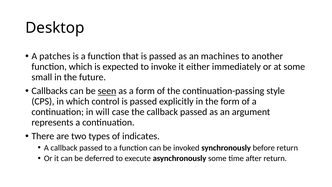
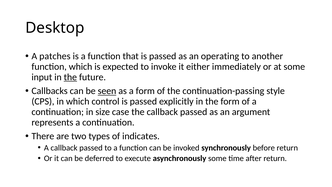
machines: machines -> operating
small: small -> input
the at (70, 77) underline: none -> present
will: will -> size
